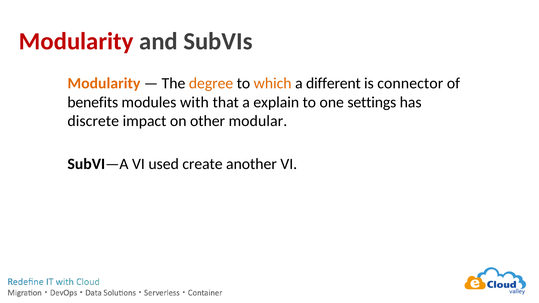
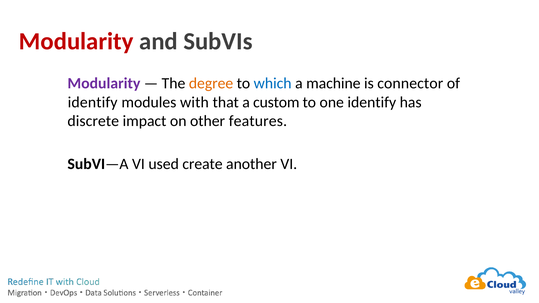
Modularity at (104, 83) colour: orange -> purple
which colour: orange -> blue
different: different -> machine
benefits at (93, 102): benefits -> identify
explain: explain -> custom
one settings: settings -> identify
modular: modular -> features
